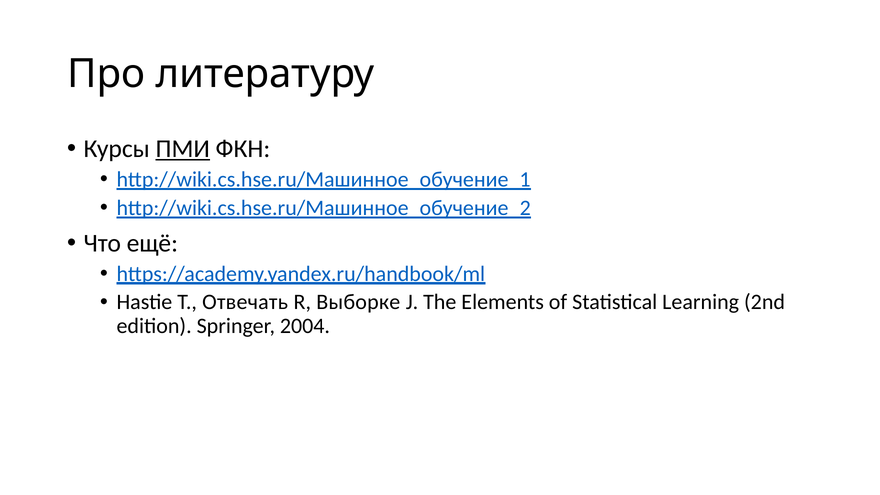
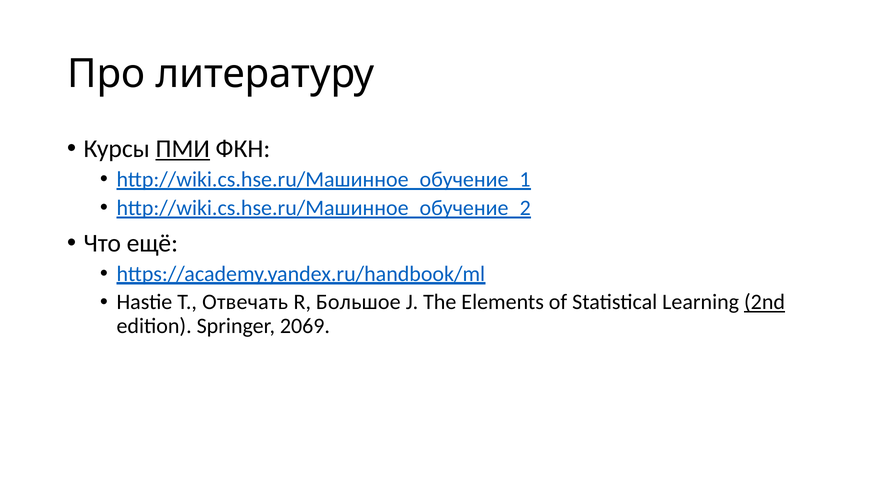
Выборке: Выборке -> Большое
2nd underline: none -> present
2004: 2004 -> 2069
